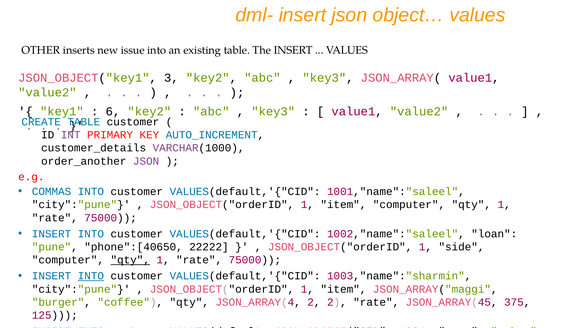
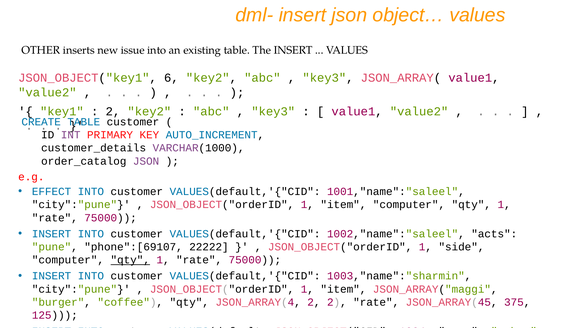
3: 3 -> 6
6 at (113, 111): 6 -> 2
order_another: order_another -> order_catalog
COMMAS: COMMAS -> EFFECT
loan: loan -> acts
phone":[40650: phone":[40650 -> phone":[69107
INTO at (91, 276) underline: present -> none
